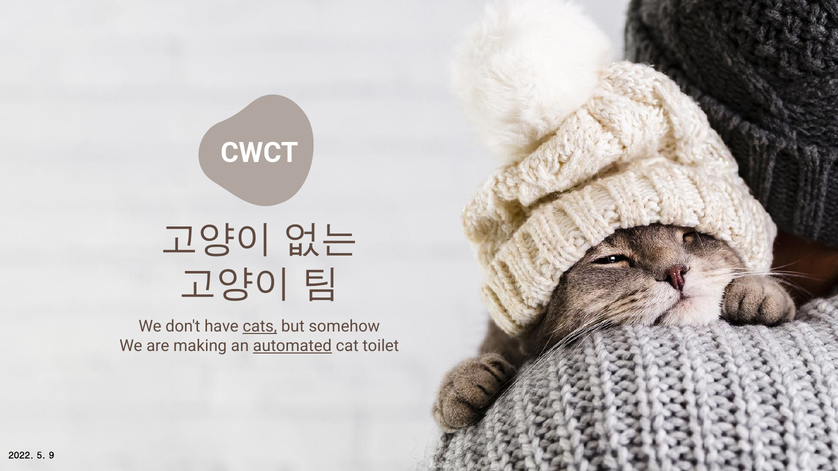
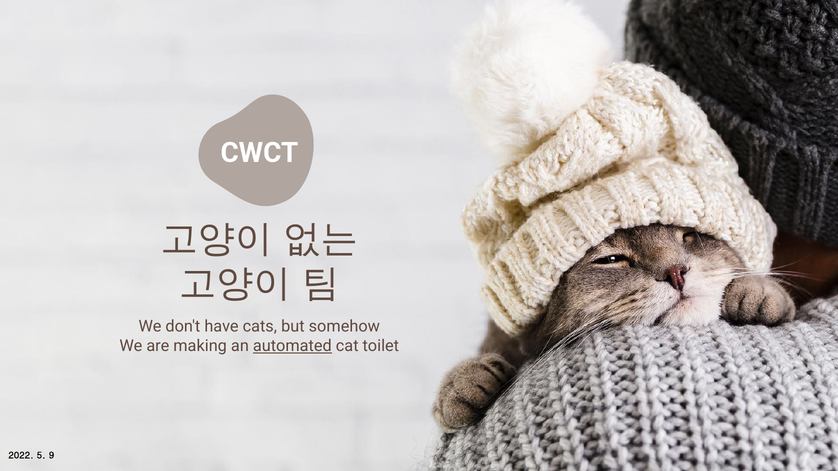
cats underline: present -> none
